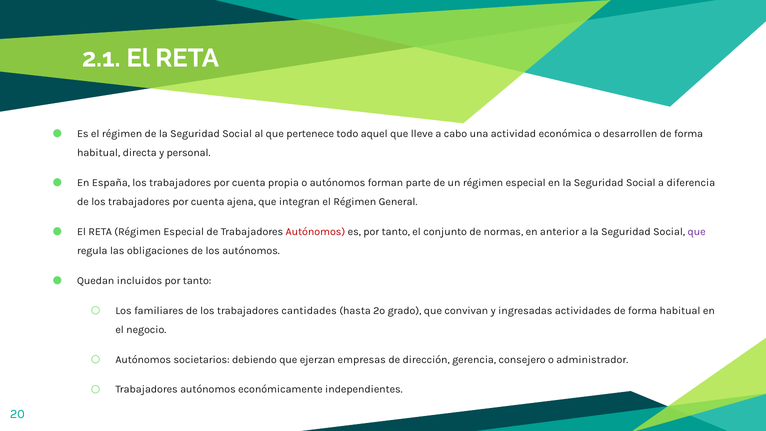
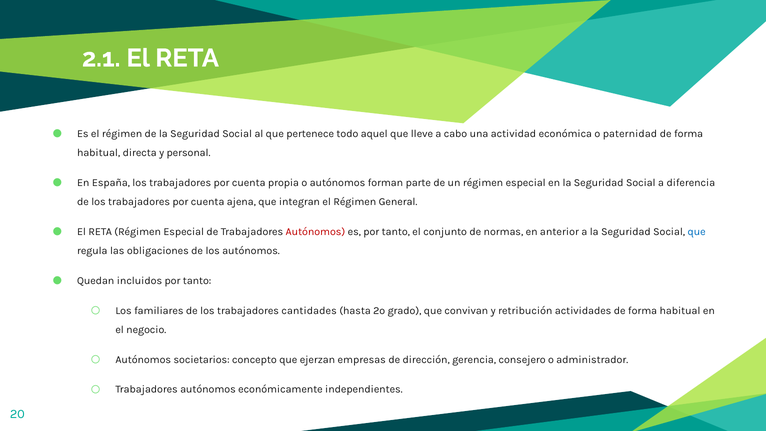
desarrollen: desarrollen -> paternidad
que at (697, 232) colour: purple -> blue
ingresadas: ingresadas -> retribución
debiendo: debiendo -> concepto
